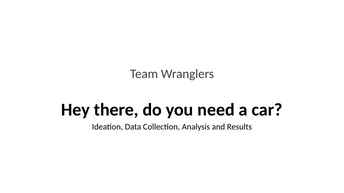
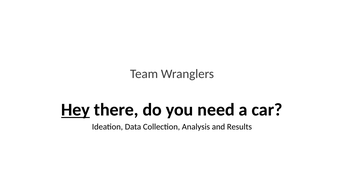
Hey underline: none -> present
